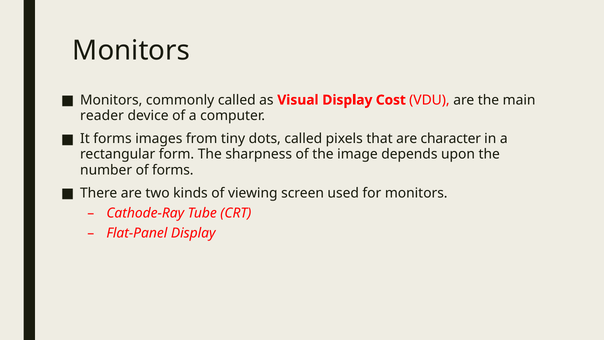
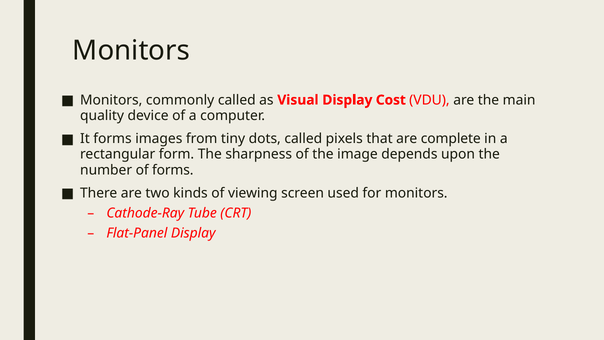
reader: reader -> quality
character: character -> complete
